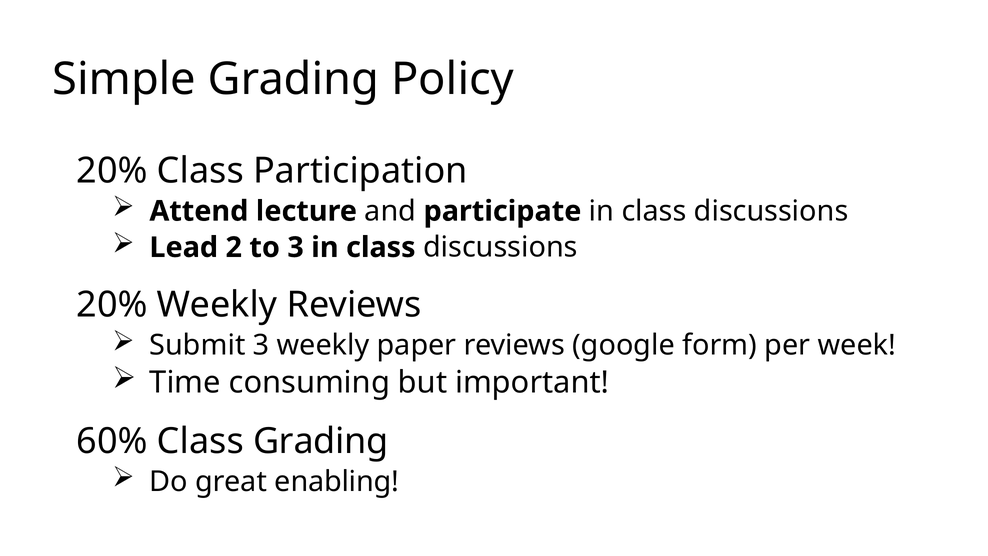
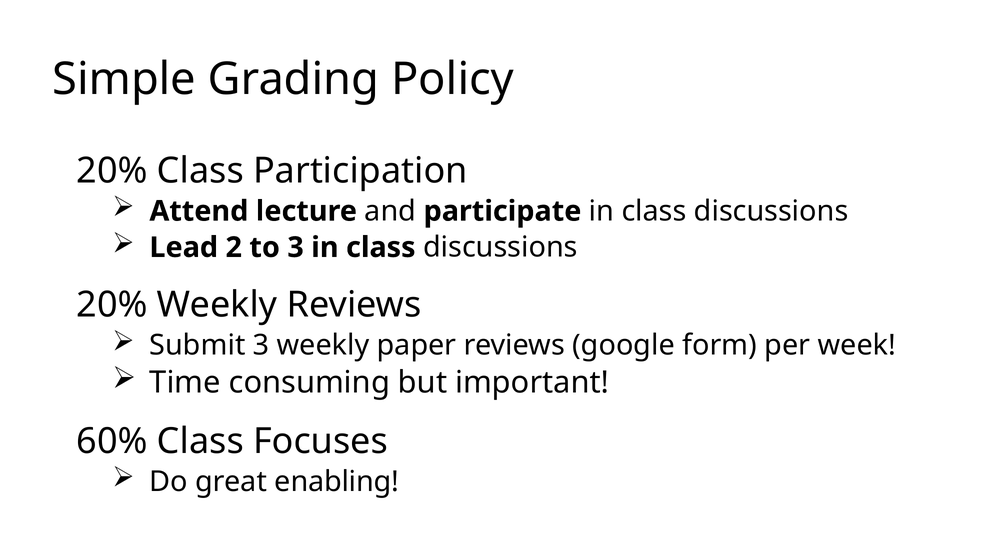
Class Grading: Grading -> Focuses
